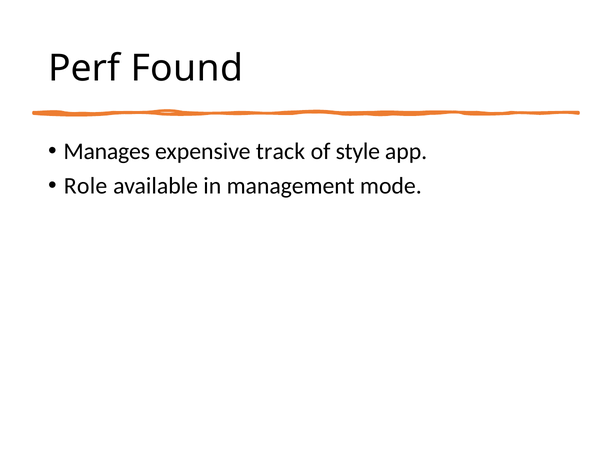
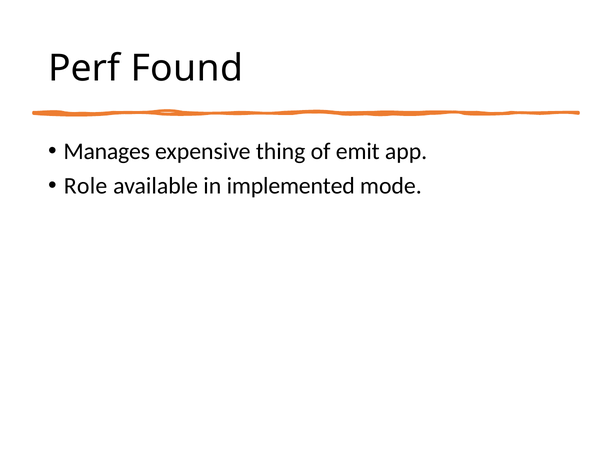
track: track -> thing
style: style -> emit
management: management -> implemented
